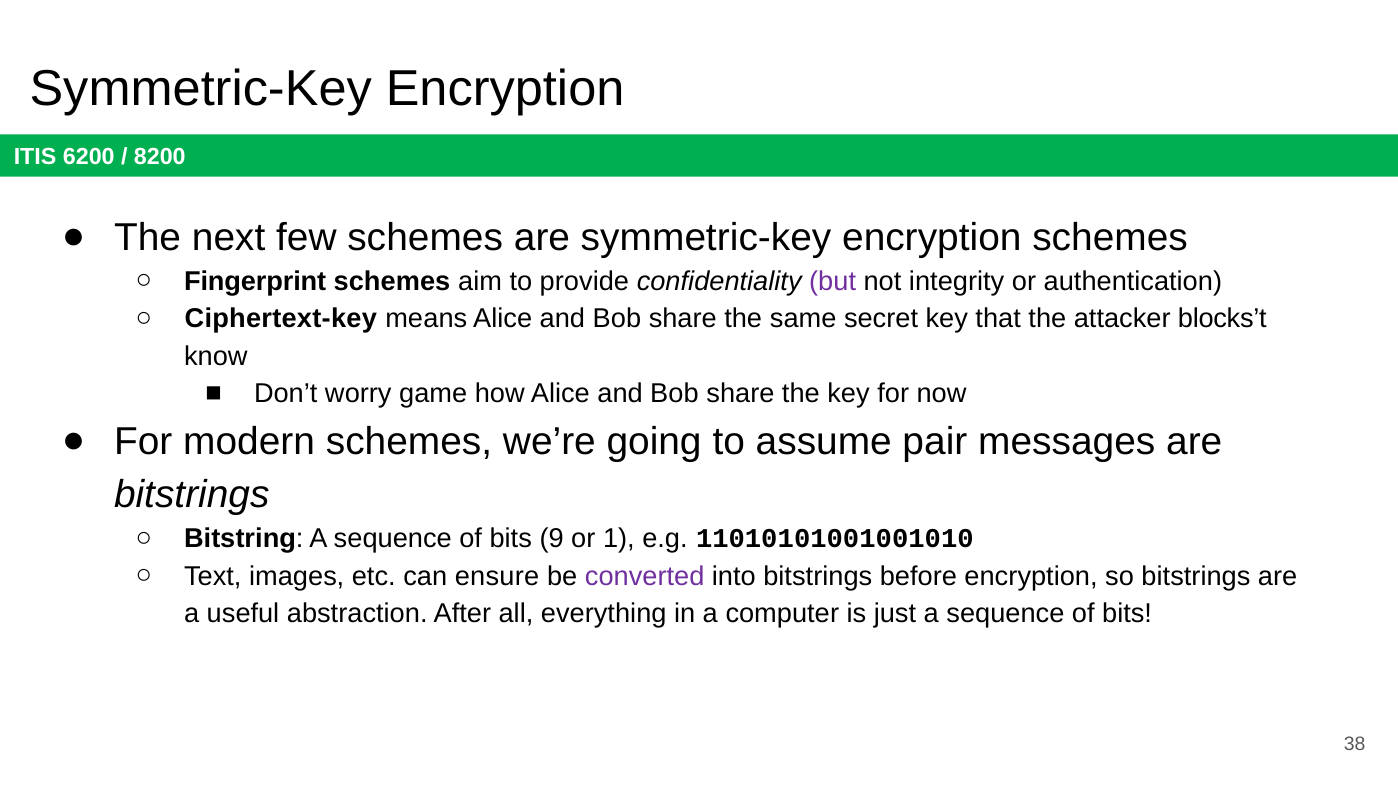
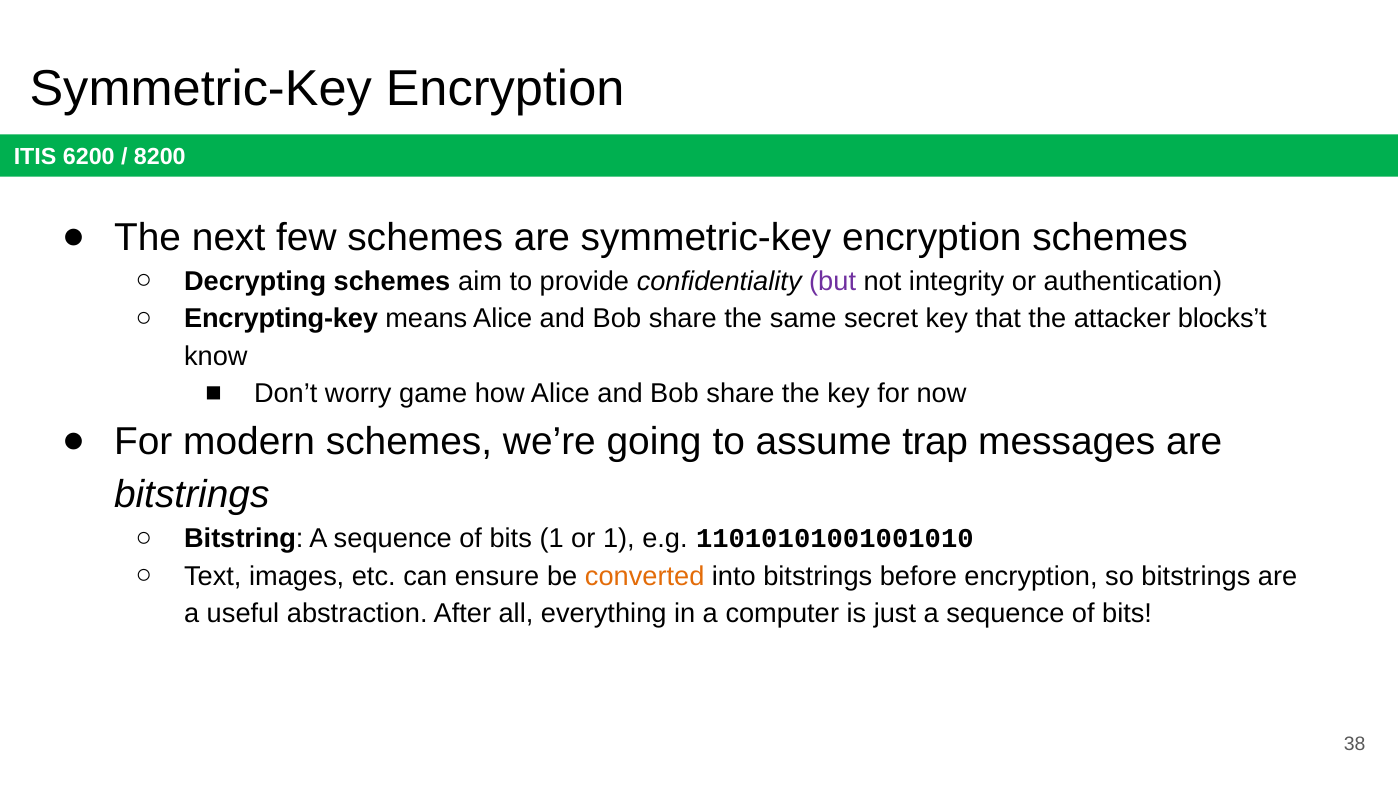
Fingerprint: Fingerprint -> Decrypting
Ciphertext-key: Ciphertext-key -> Encrypting-key
pair: pair -> trap
bits 9: 9 -> 1
converted colour: purple -> orange
